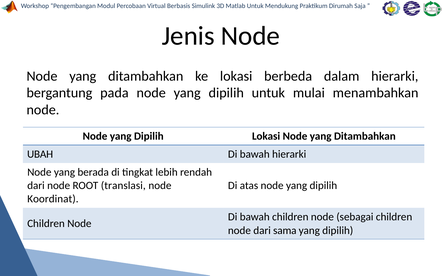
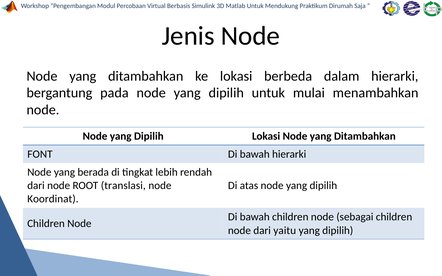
UBAH: UBAH -> FONT
sama: sama -> yaitu
